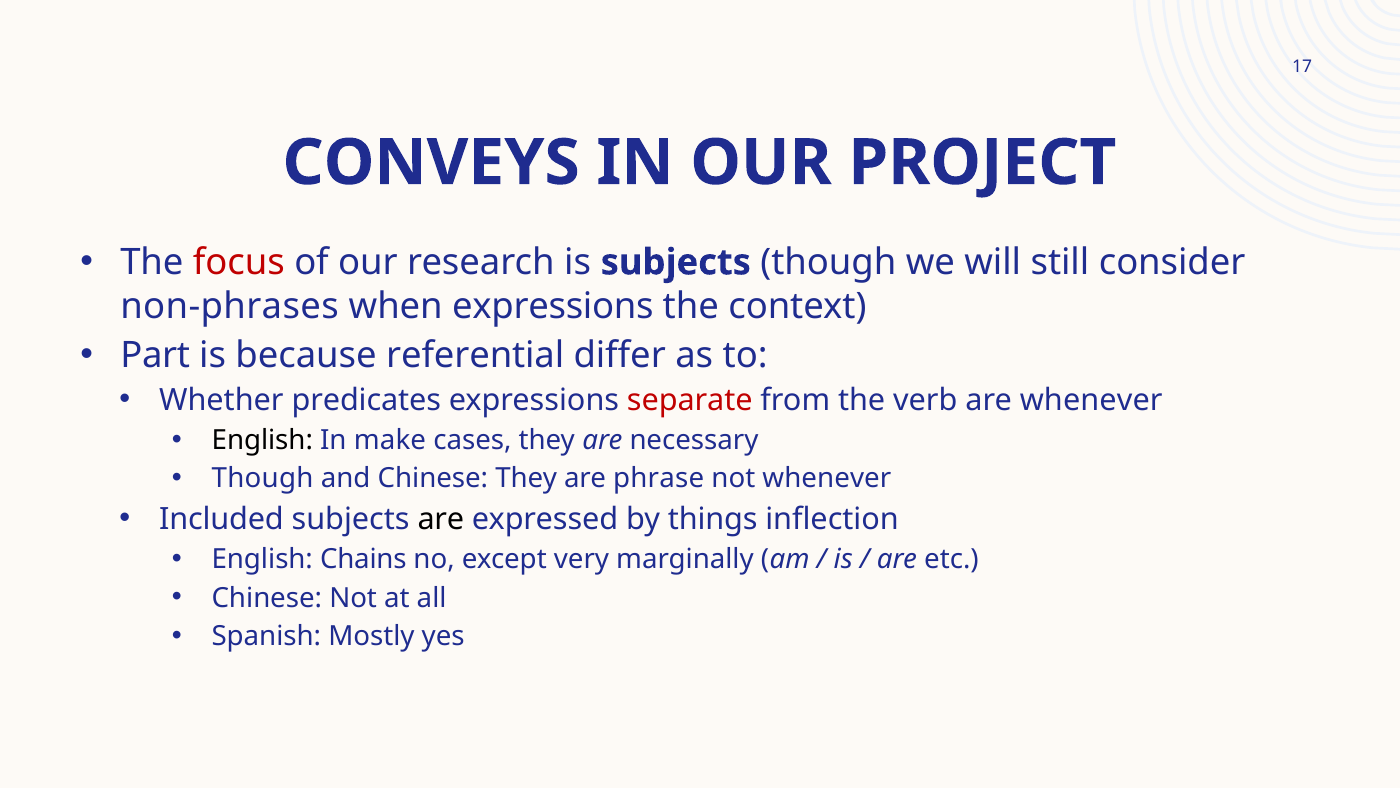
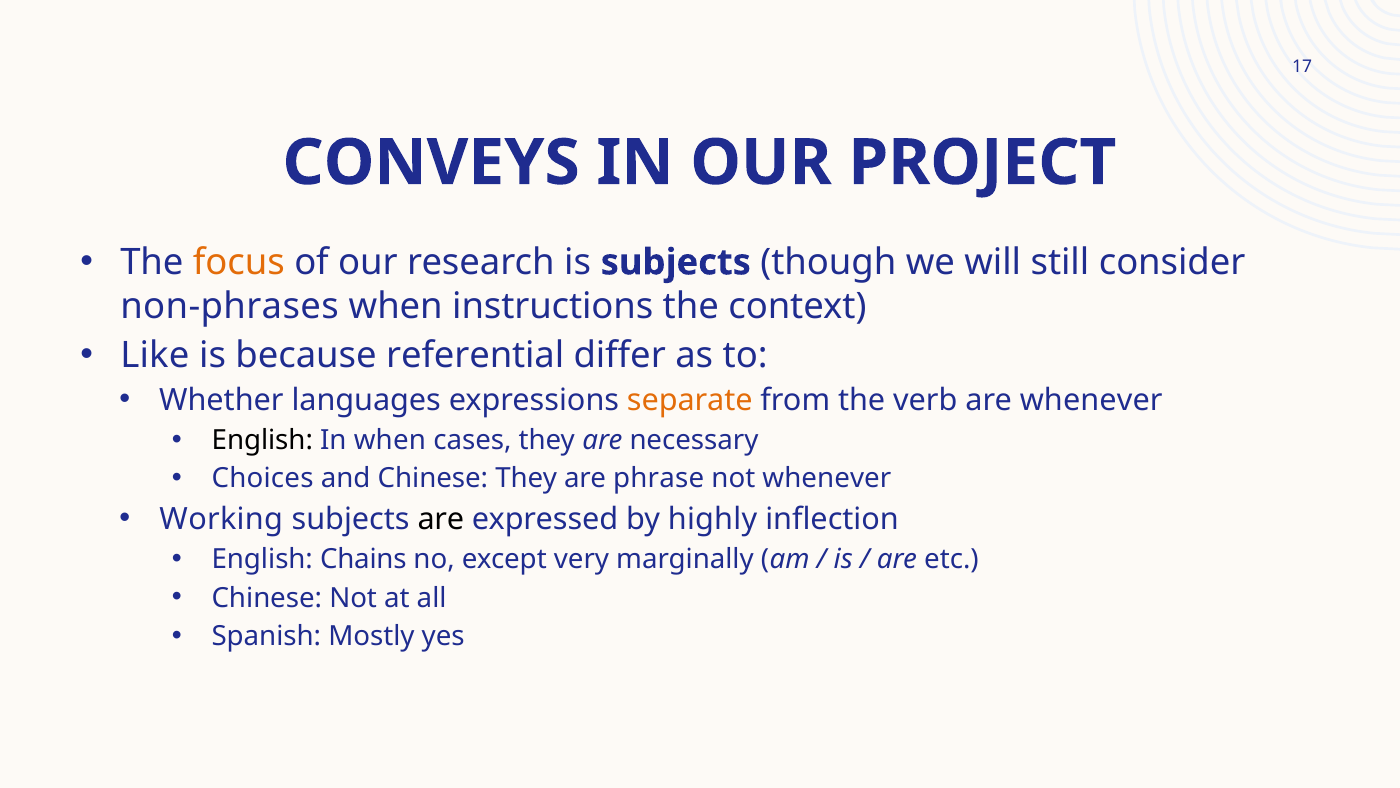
focus colour: red -> orange
when expressions: expressions -> instructions
Part: Part -> Like
predicates: predicates -> languages
separate colour: red -> orange
In make: make -> when
Though at (263, 479): Though -> Choices
Included: Included -> Working
things: things -> highly
